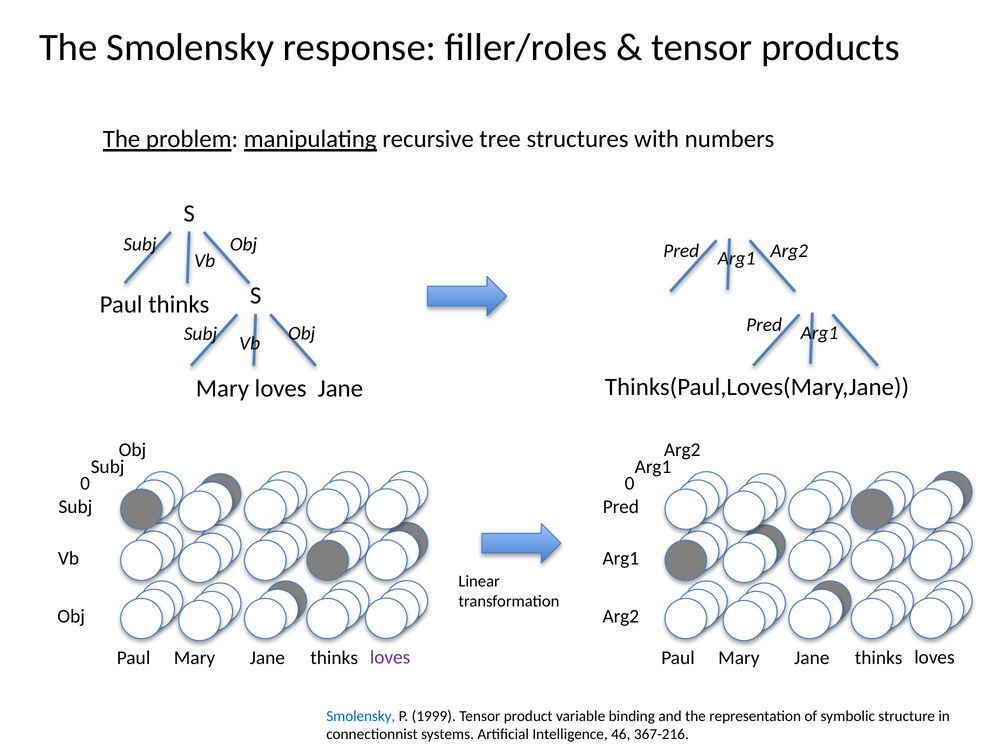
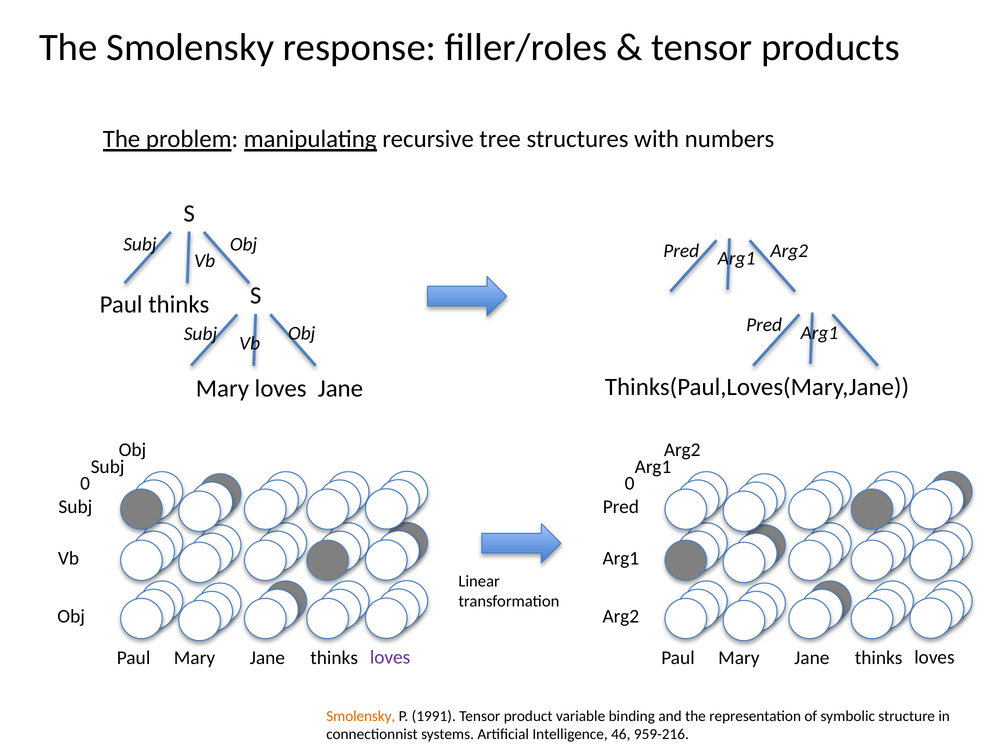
Smolensky at (361, 716) colour: blue -> orange
1999: 1999 -> 1991
367-216: 367-216 -> 959-216
